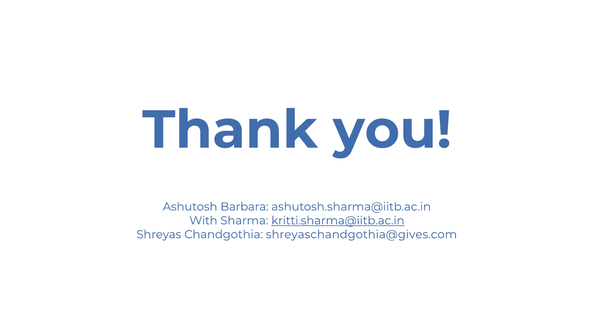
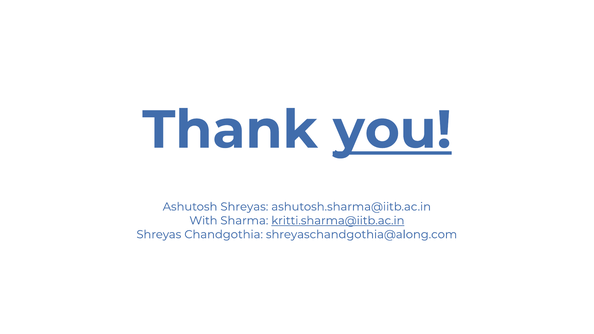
you underline: none -> present
Ashutosh Barbara: Barbara -> Shreyas
shreyaschandgothia@gives.com: shreyaschandgothia@gives.com -> shreyaschandgothia@along.com
